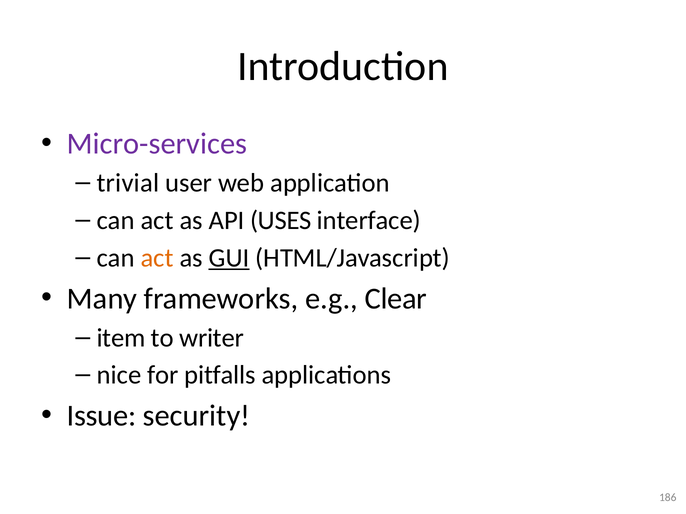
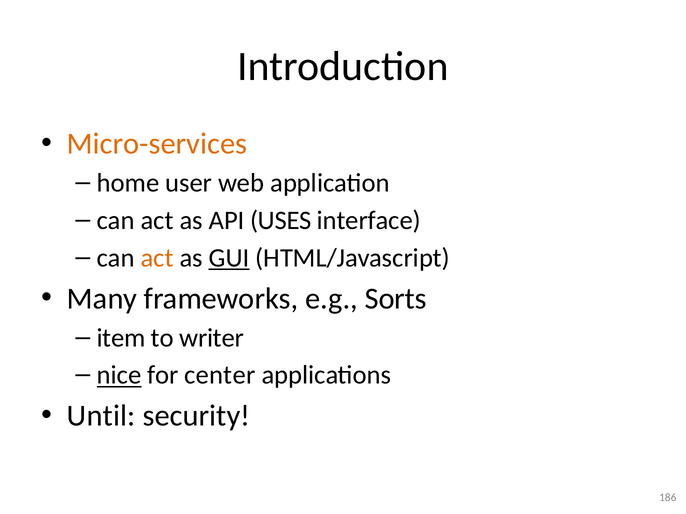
Micro-services colour: purple -> orange
trivial: trivial -> home
Clear: Clear -> Sorts
nice underline: none -> present
pitfalls: pitfalls -> center
Issue: Issue -> Until
